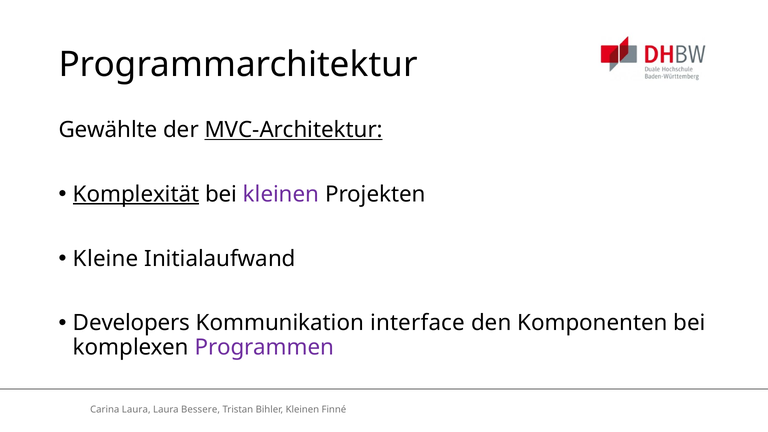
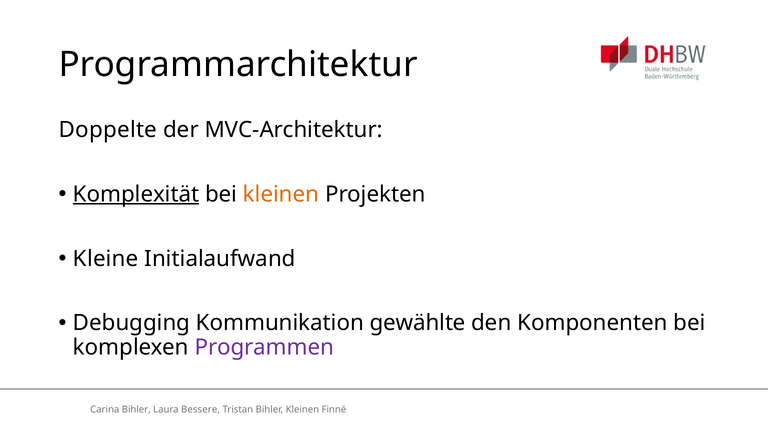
Gewählte: Gewählte -> Doppelte
MVC-Architektur underline: present -> none
kleinen at (281, 194) colour: purple -> orange
Developers: Developers -> Debugging
interface: interface -> gewählte
Carina Laura: Laura -> Bihler
